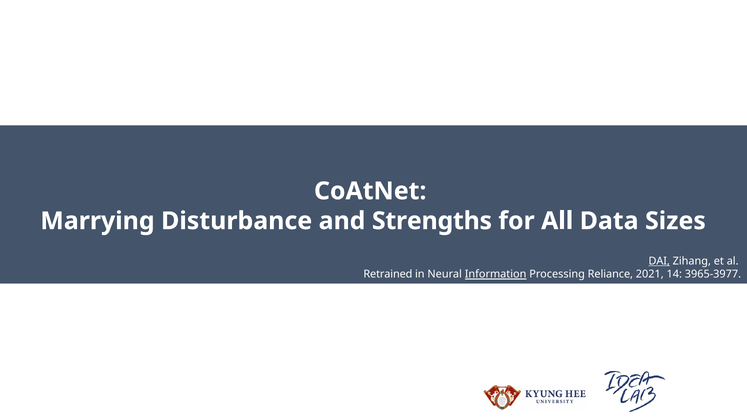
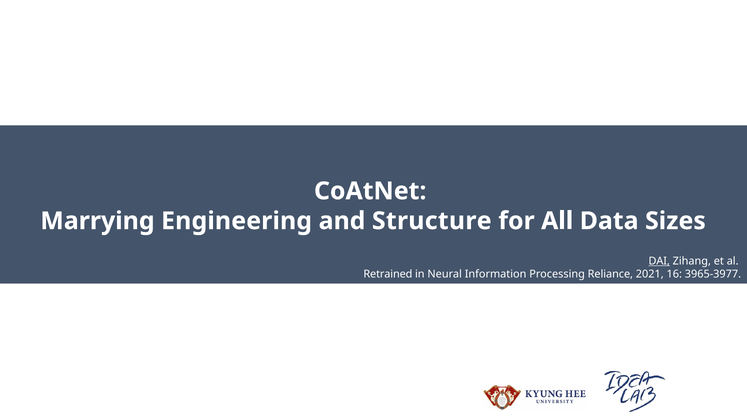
Disturbance: Disturbance -> Engineering
Strengths: Strengths -> Structure
Information underline: present -> none
14: 14 -> 16
